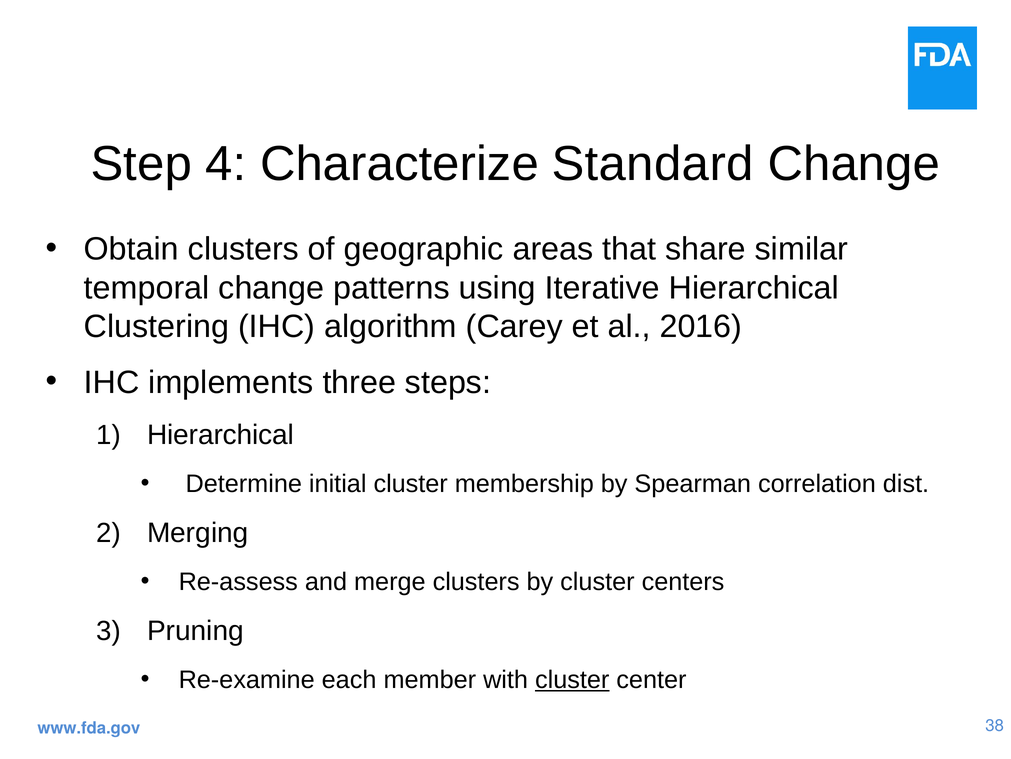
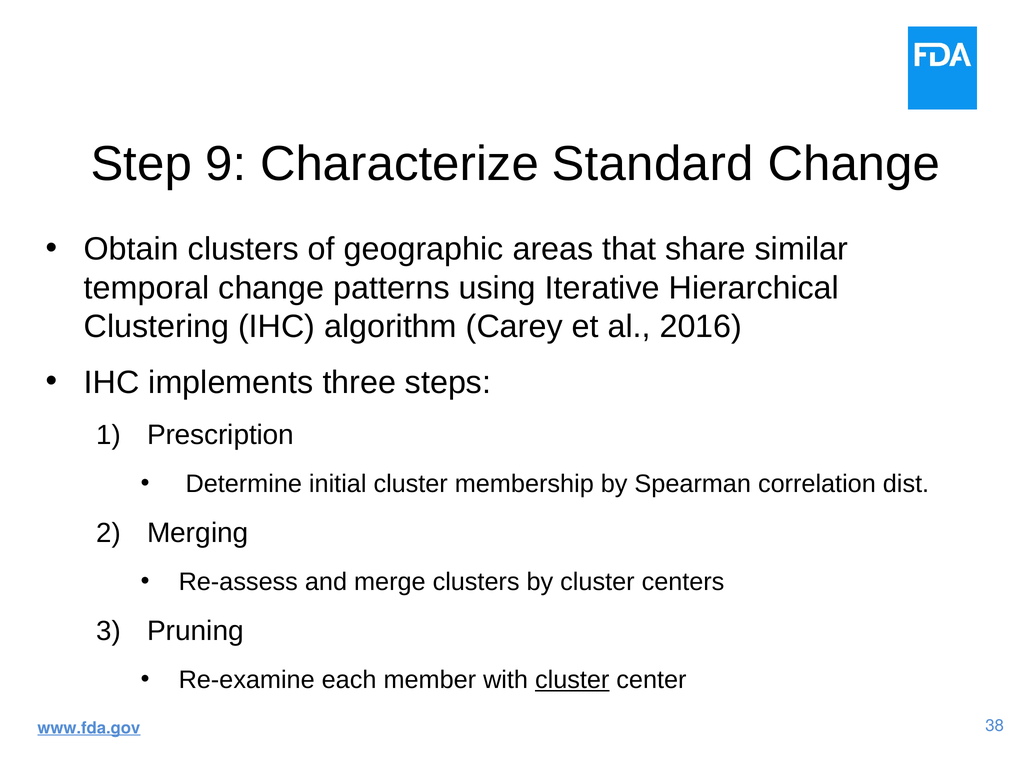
4: 4 -> 9
Hierarchical at (220, 435): Hierarchical -> Prescription
www.fda.gov underline: none -> present
